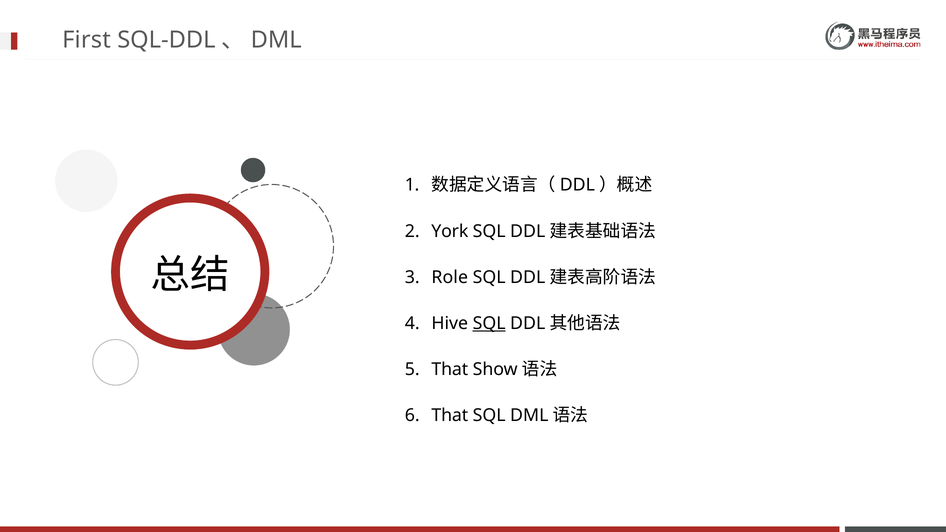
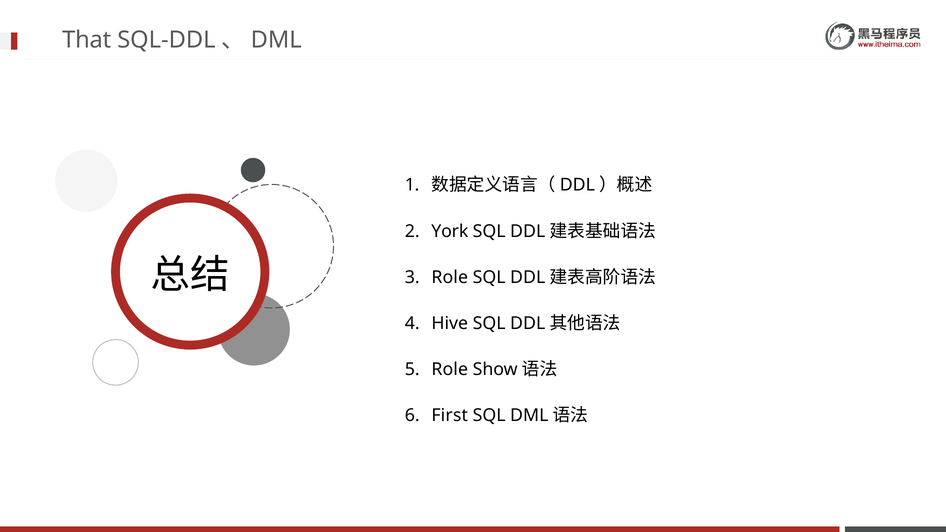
First: First -> That
SQL at (489, 323) underline: present -> none
That at (450, 370): That -> Role
That at (450, 416): That -> First
